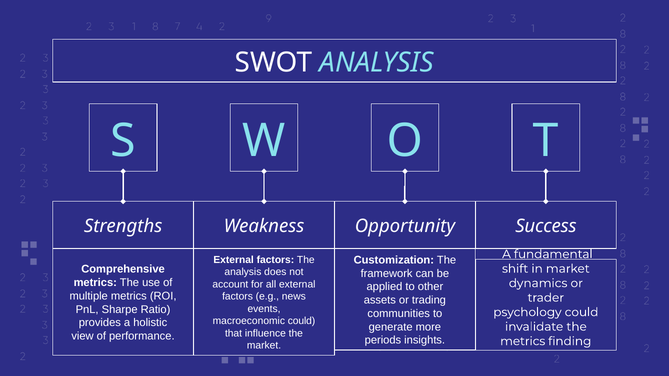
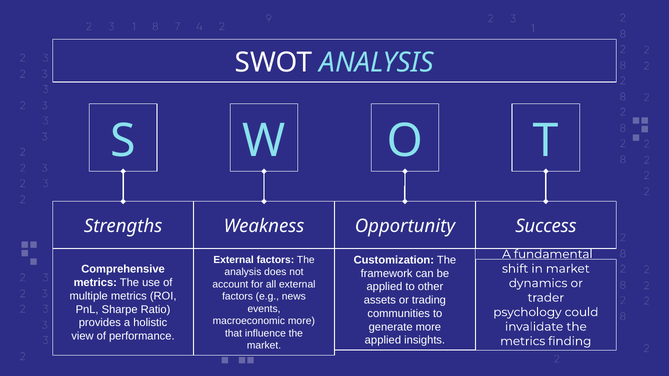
macroeconomic could: could -> more
periods at (383, 340): periods -> applied
